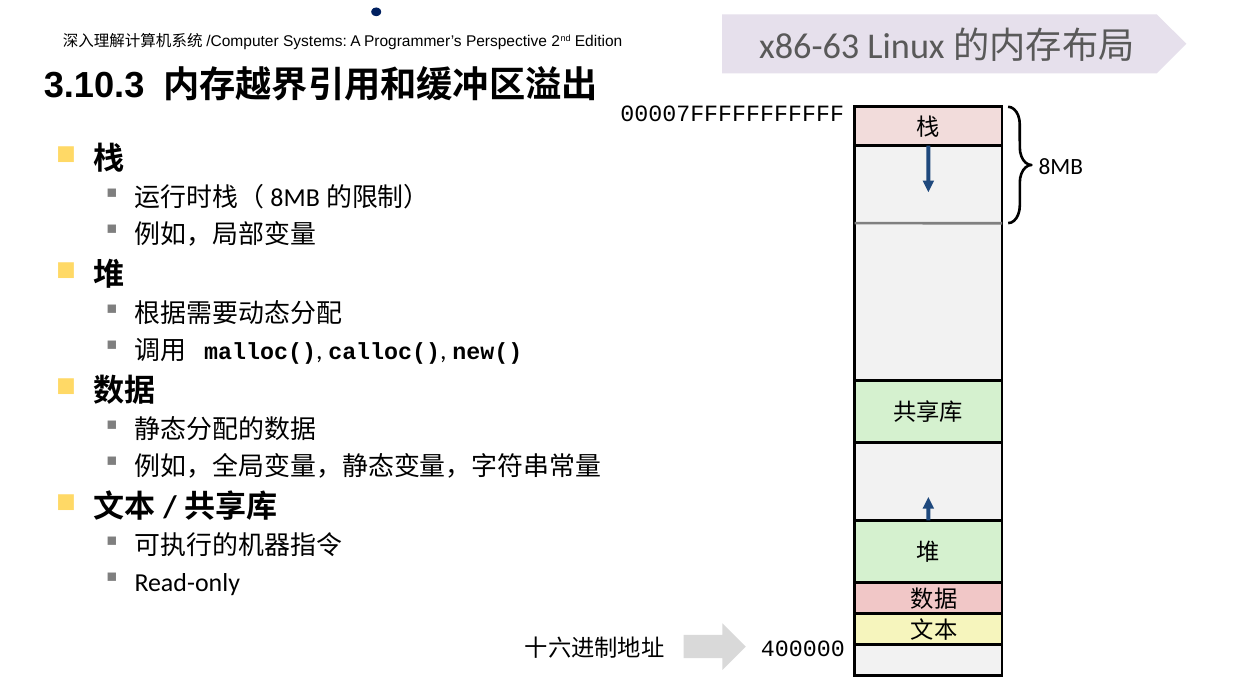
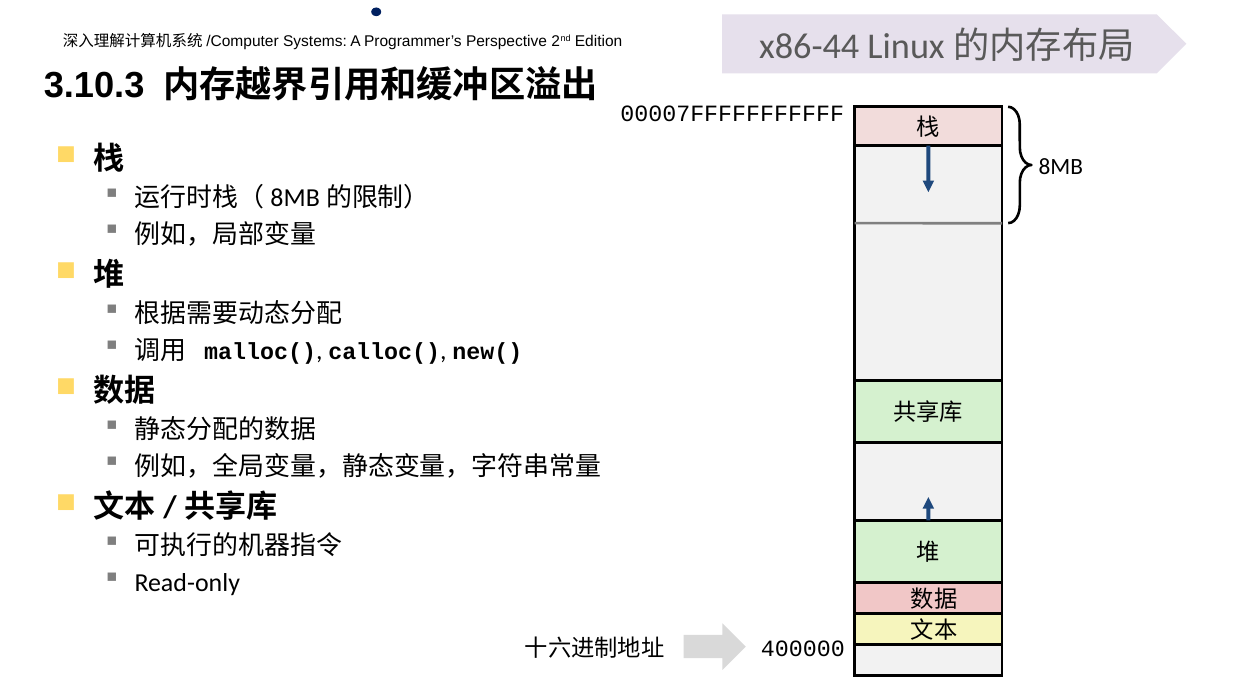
x86-63: x86-63 -> x86-44
